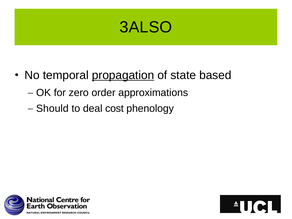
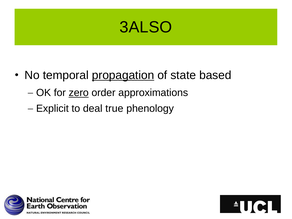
zero underline: none -> present
Should: Should -> Explicit
cost: cost -> true
